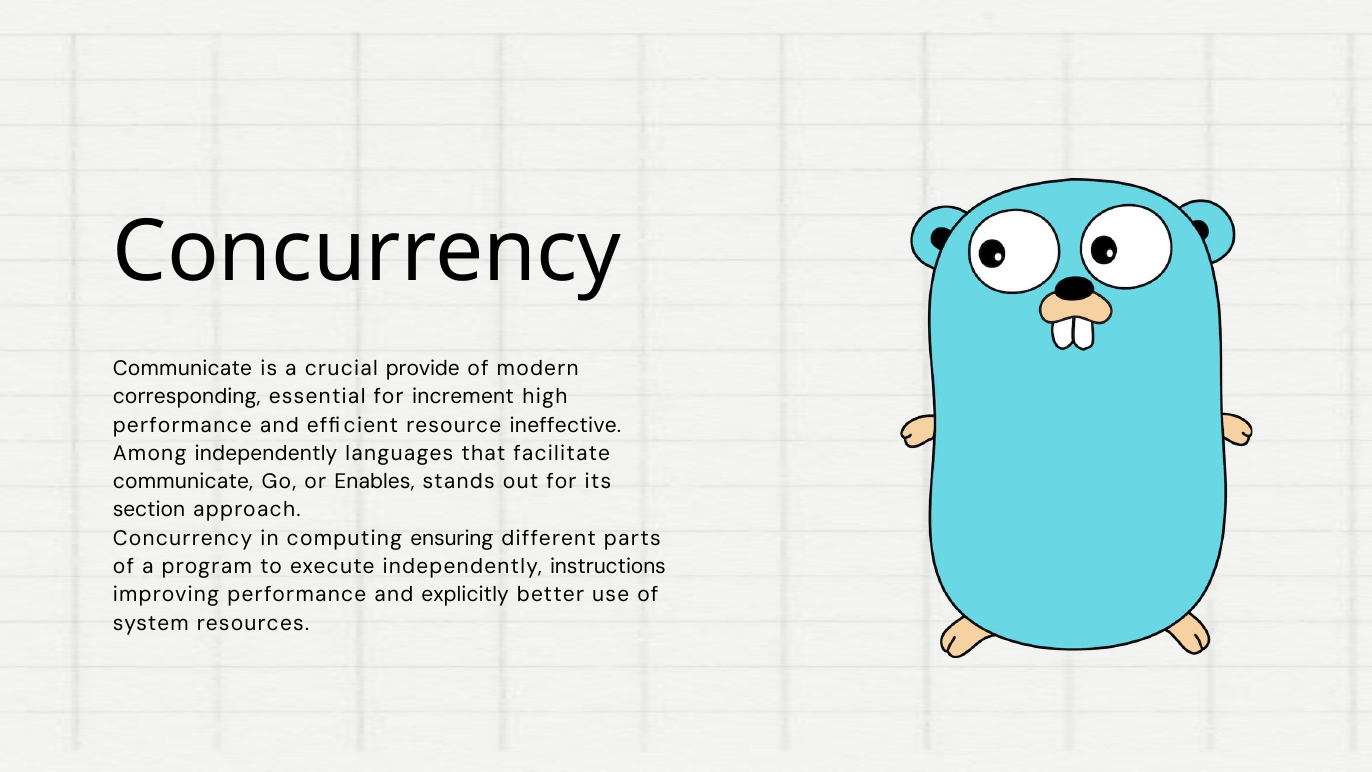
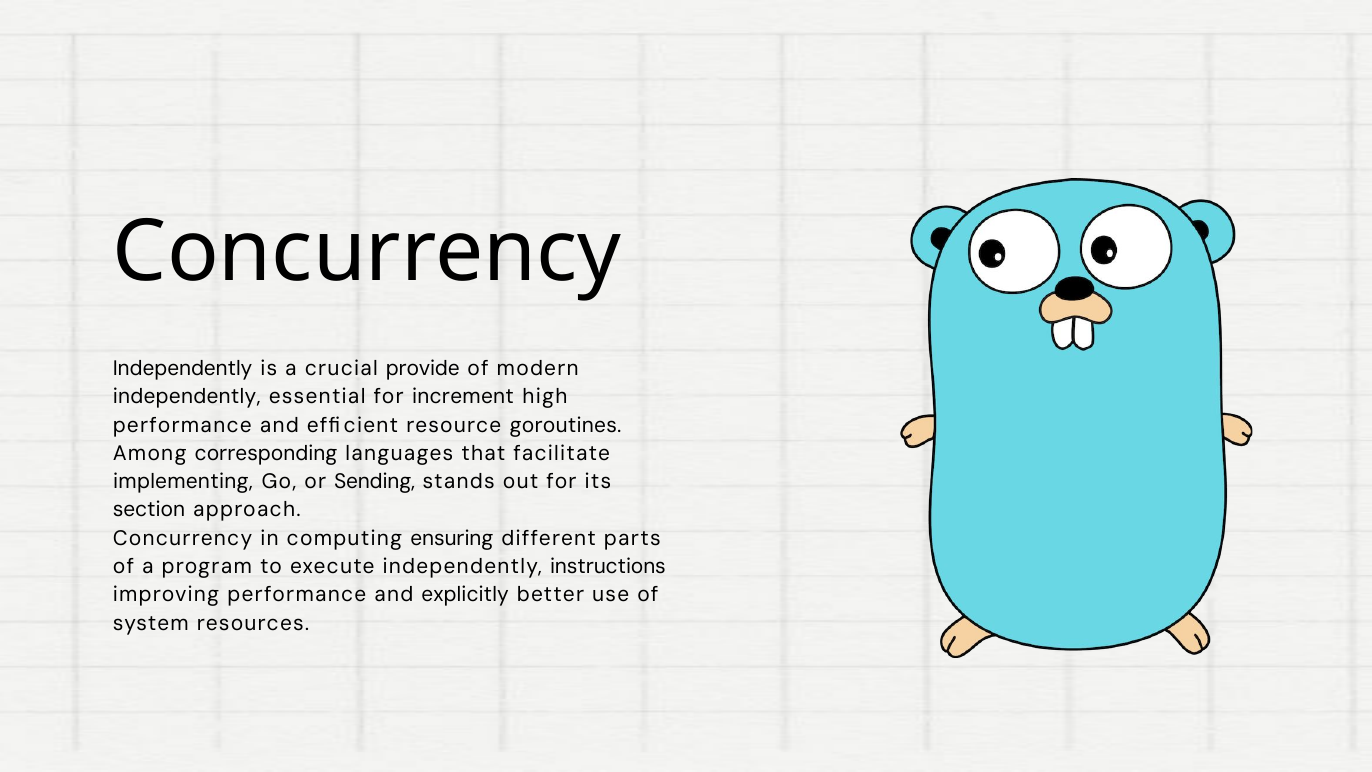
Communicate at (182, 368): Communicate -> Independently
corresponding at (187, 397): corresponding -> independently
ineffective: ineffective -> goroutines
Among independently: independently -> corresponding
communicate at (183, 482): communicate -> implementing
Enables: Enables -> Sending
